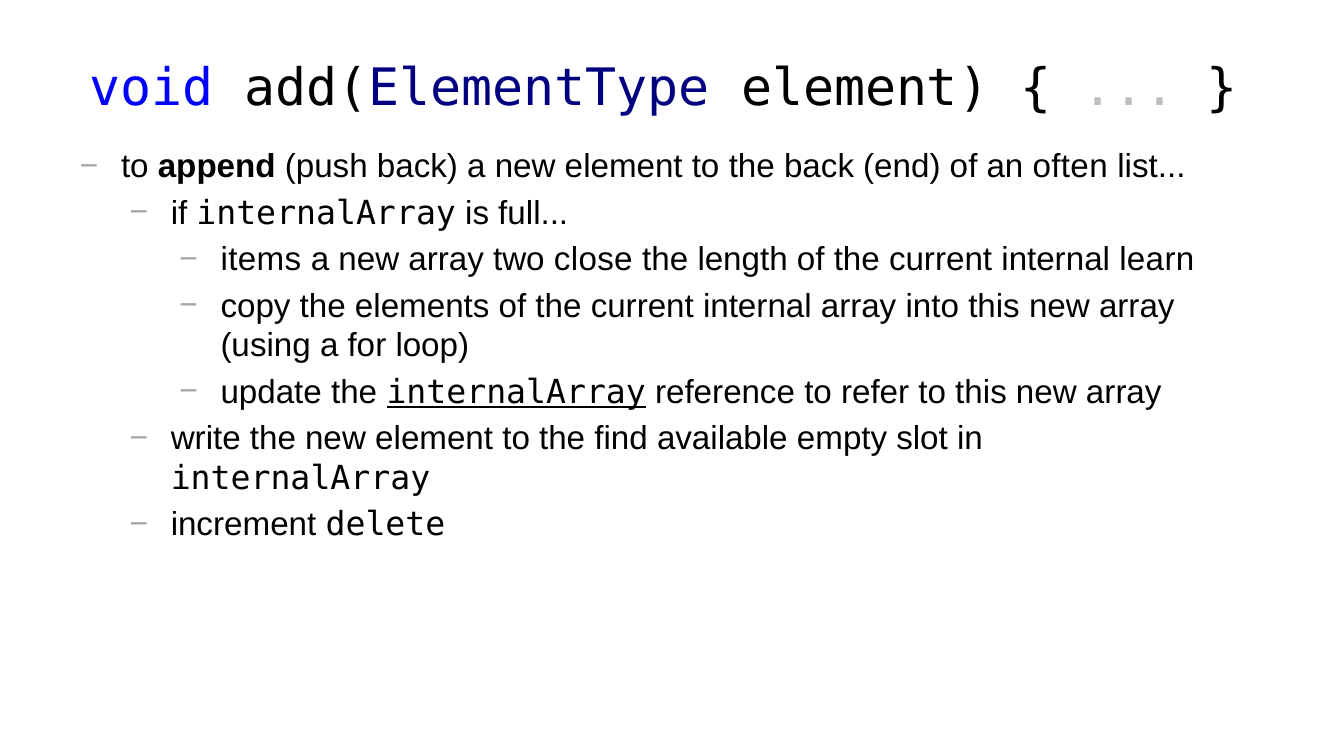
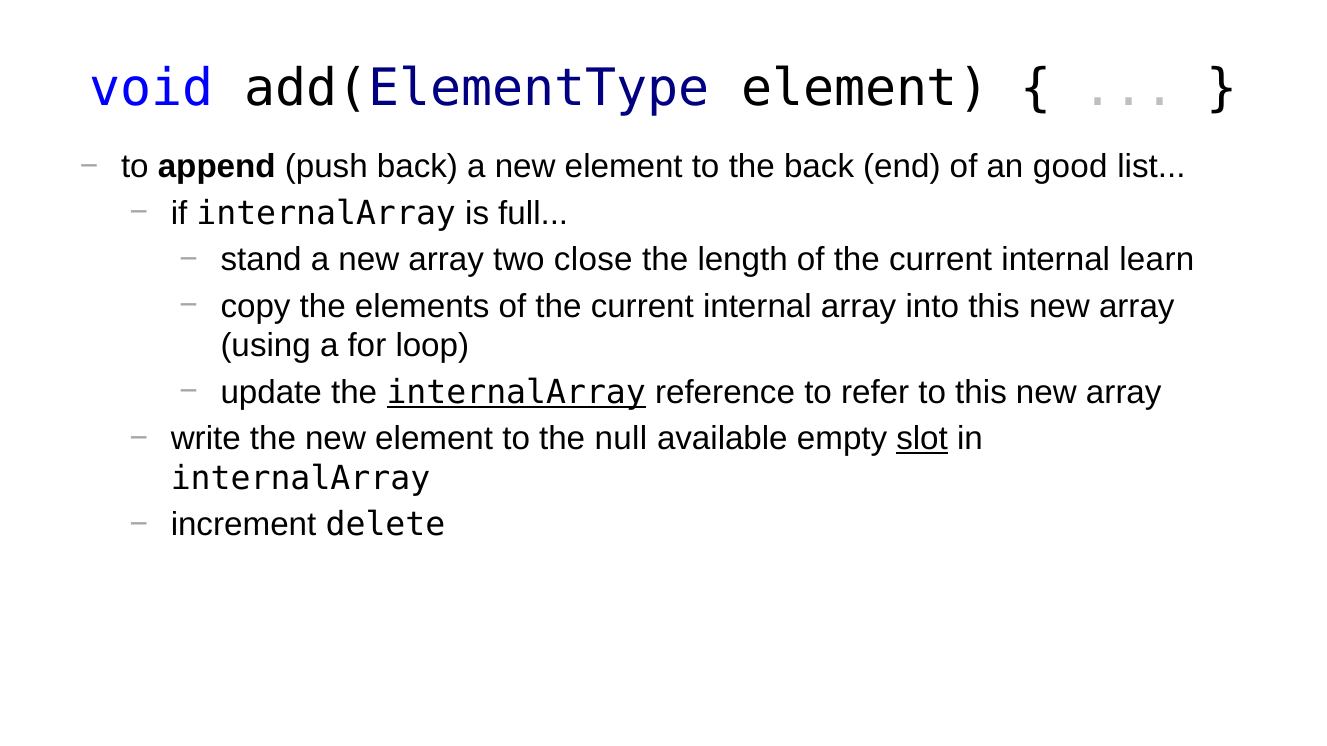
often: often -> good
items: items -> stand
find: find -> null
slot underline: none -> present
